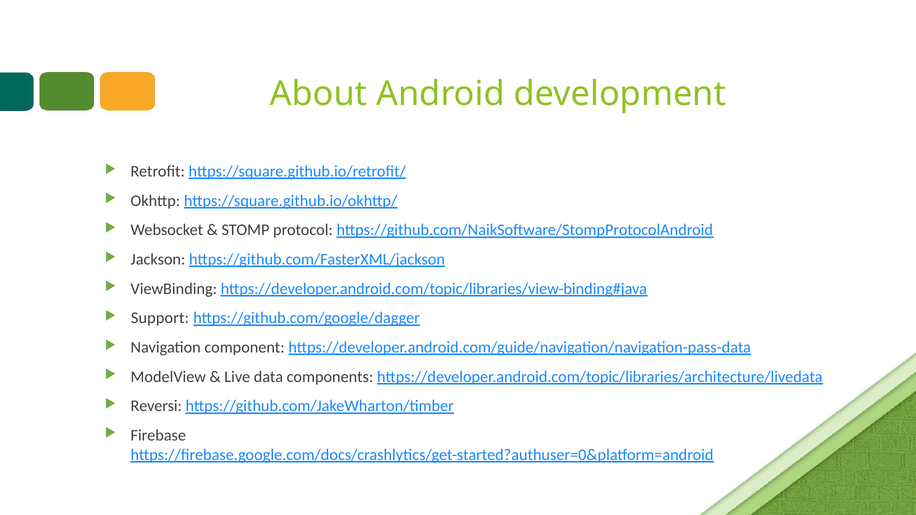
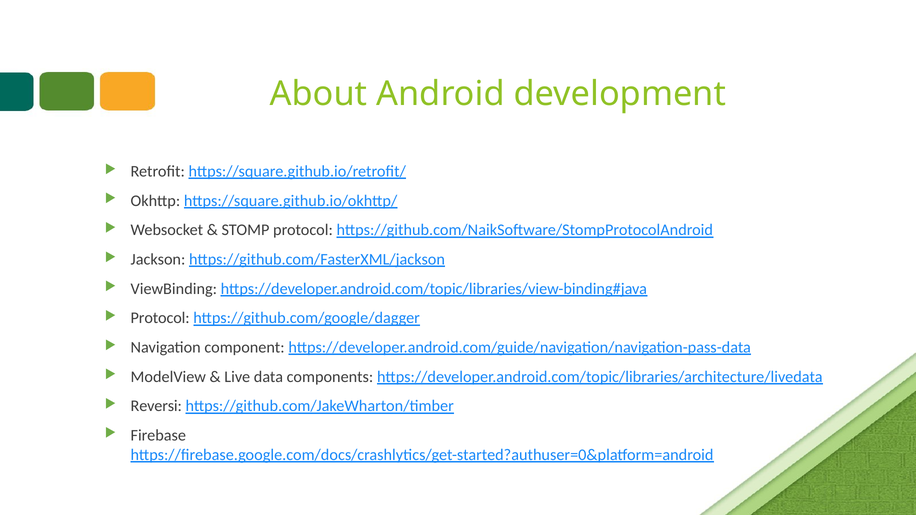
Support at (160, 318): Support -> Protocol
